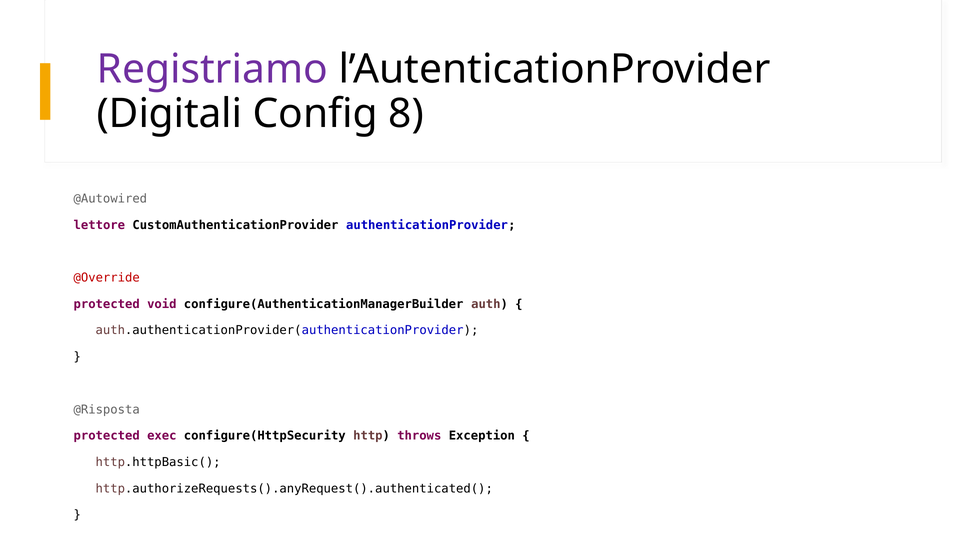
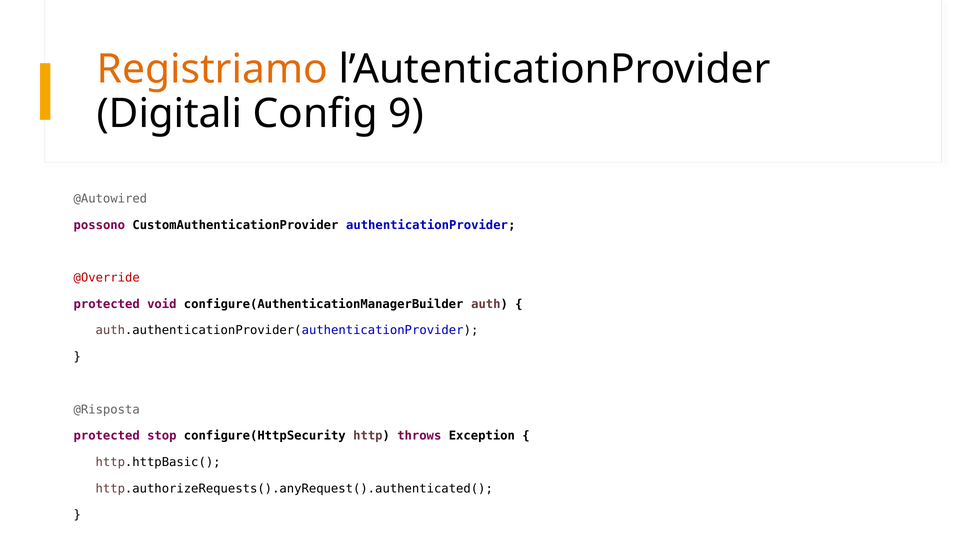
Registriamo colour: purple -> orange
8: 8 -> 9
lettore: lettore -> possono
exec: exec -> stop
